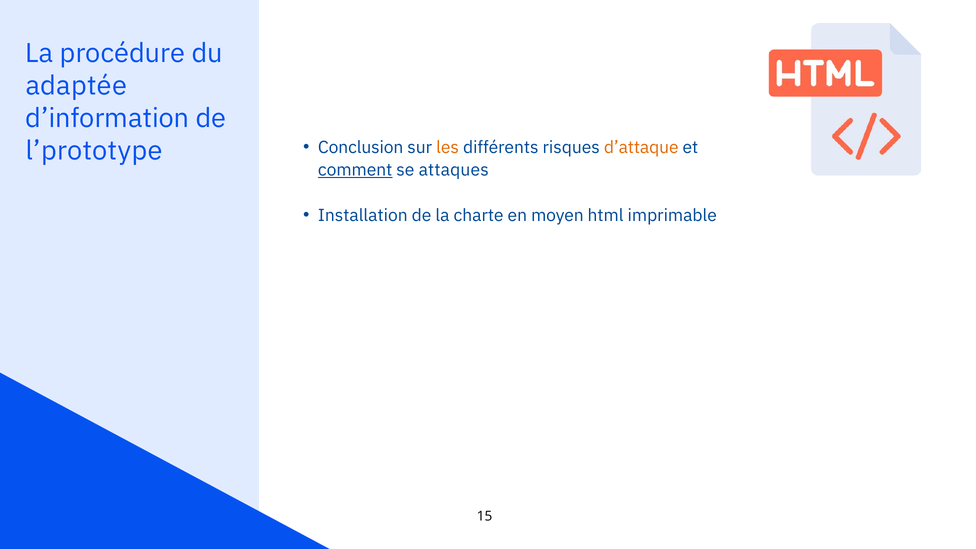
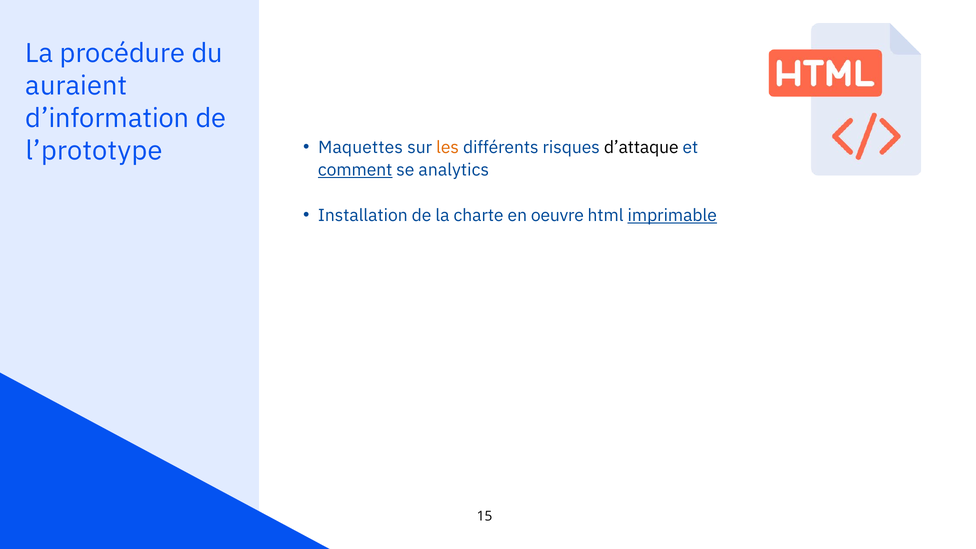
adaptée: adaptée -> auraient
Conclusion: Conclusion -> Maquettes
d’attaque colour: orange -> black
attaques: attaques -> analytics
moyen: moyen -> oeuvre
imprimable underline: none -> present
